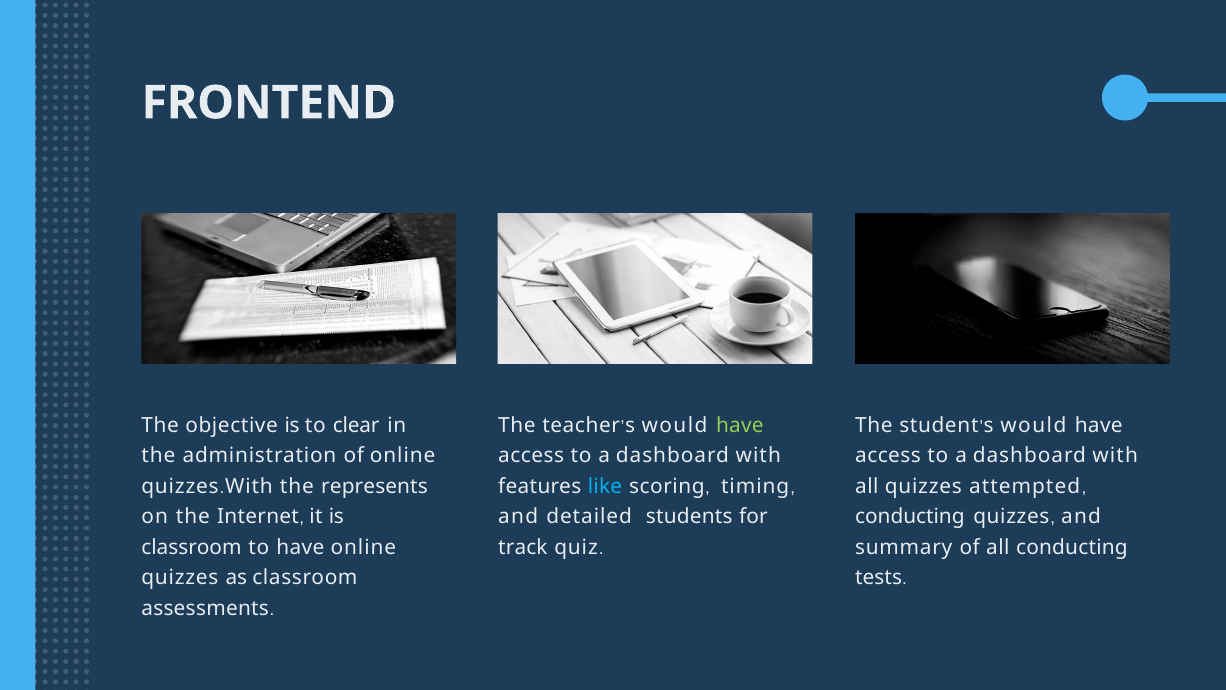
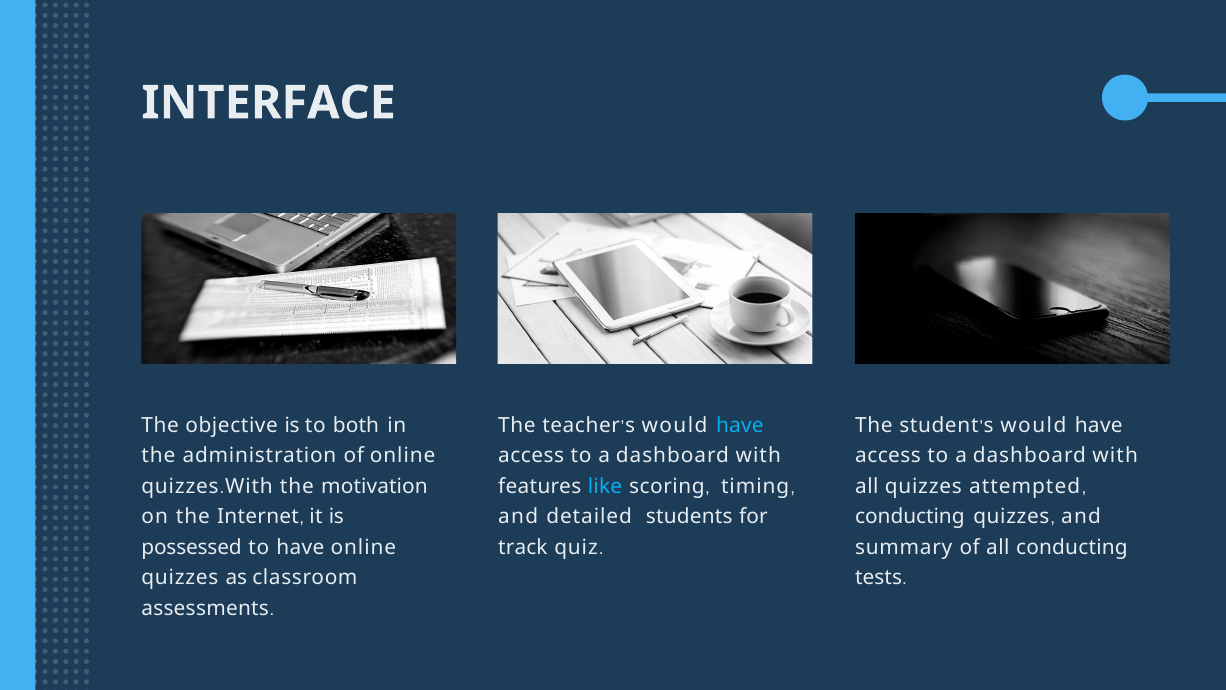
FRONTEND: FRONTEND -> INTERFACE
clear: clear -> both
have at (740, 425) colour: light green -> light blue
represents: represents -> motivation
classroom at (191, 547): classroom -> possessed
